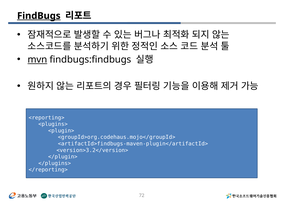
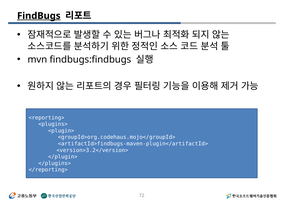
mvn underline: present -> none
